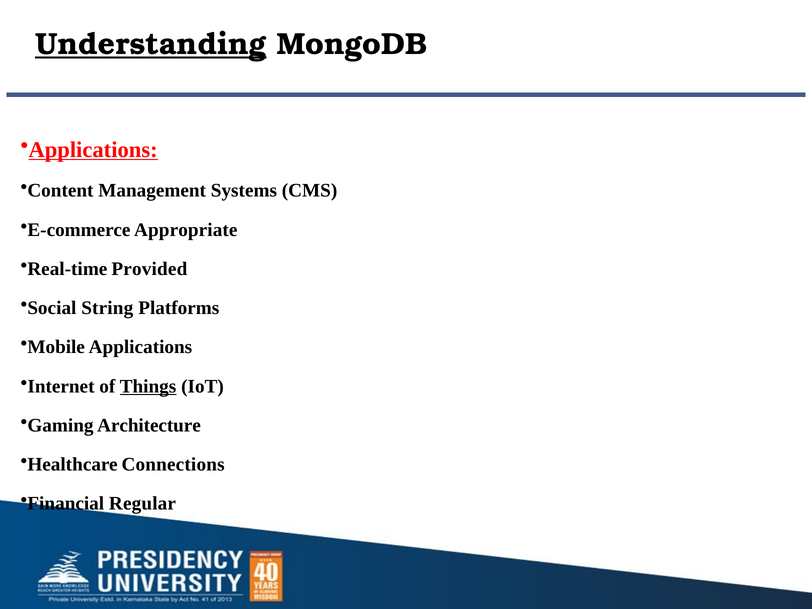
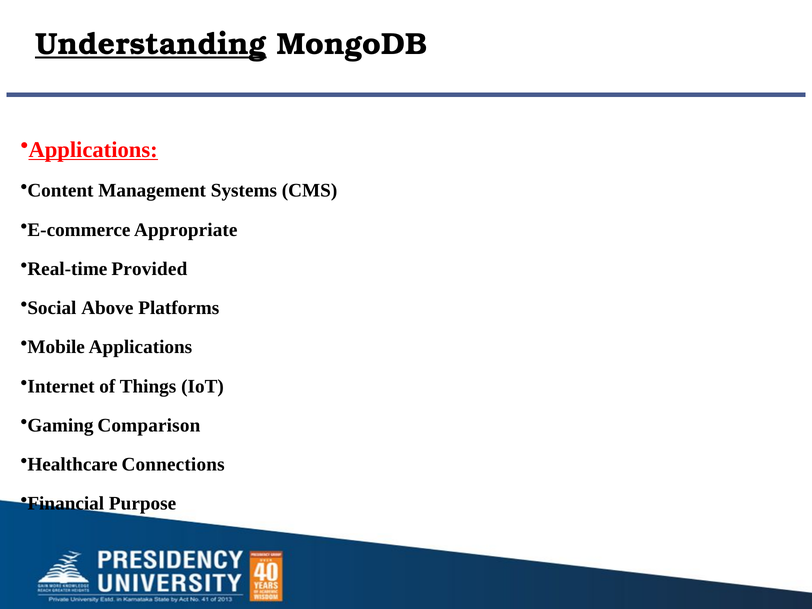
String: String -> Above
Things underline: present -> none
Architecture: Architecture -> Comparison
Regular: Regular -> Purpose
